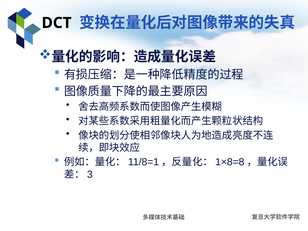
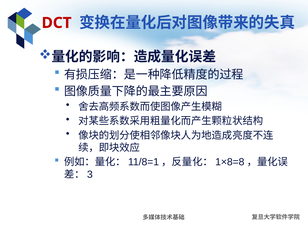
DCT colour: black -> red
